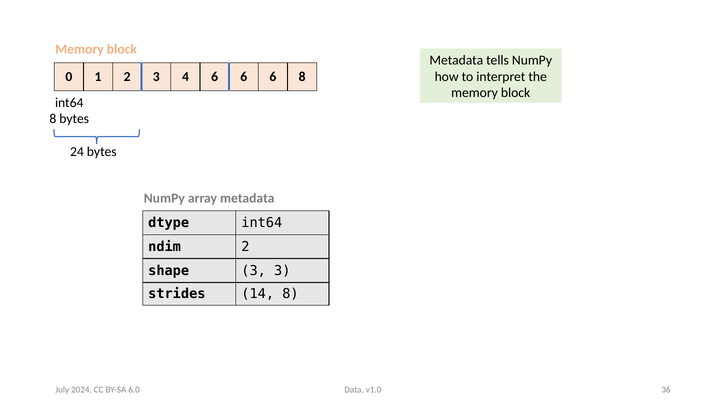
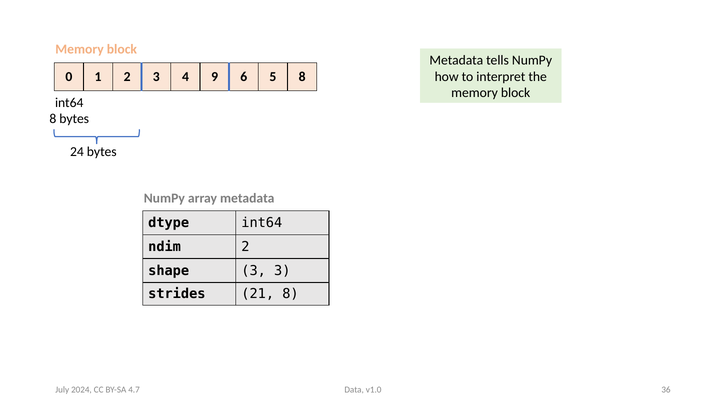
4 6: 6 -> 9
6 at (273, 77): 6 -> 5
14: 14 -> 21
6.0: 6.0 -> 4.7
